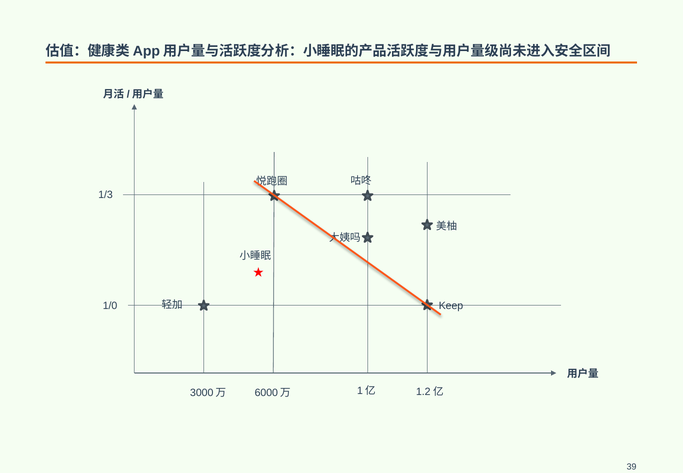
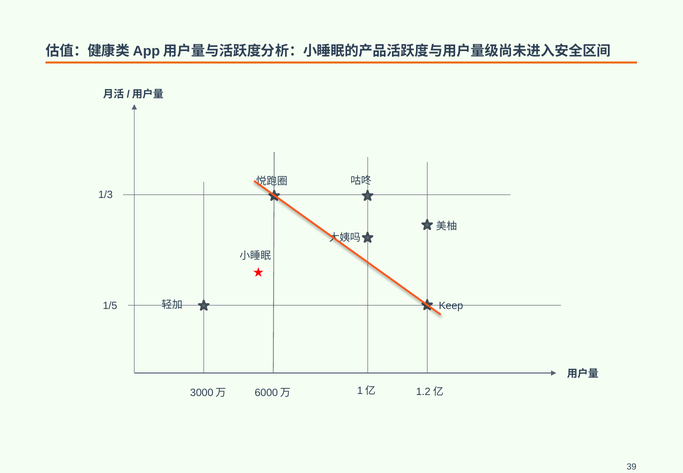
1/0: 1/0 -> 1/5
